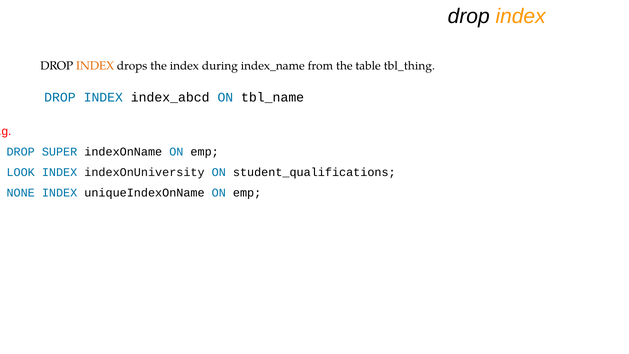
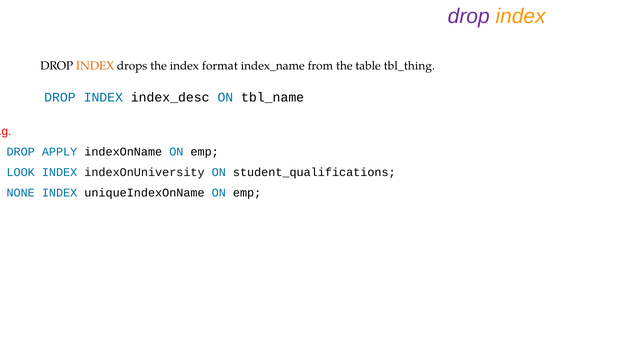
drop at (469, 16) colour: black -> purple
during: during -> format
index_abcd: index_abcd -> index_desc
SUPER: SUPER -> APPLY
